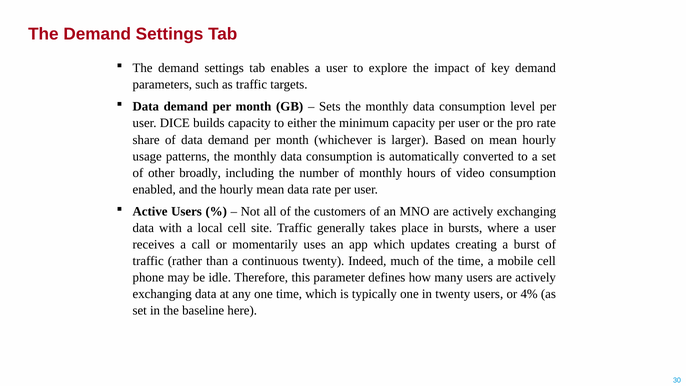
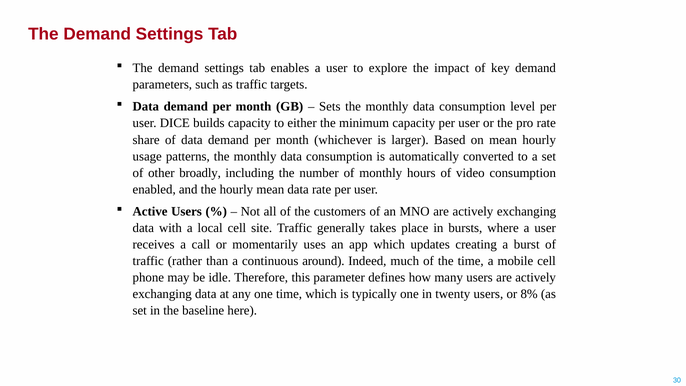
continuous twenty: twenty -> around
4%: 4% -> 8%
